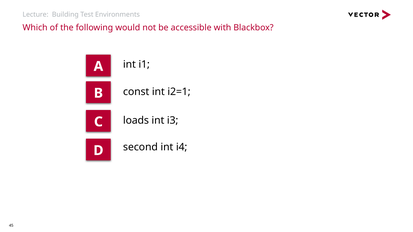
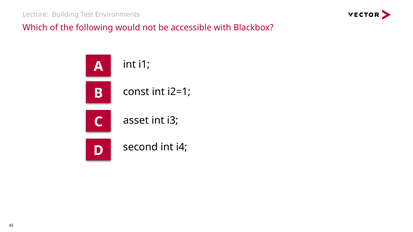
loads: loads -> asset
